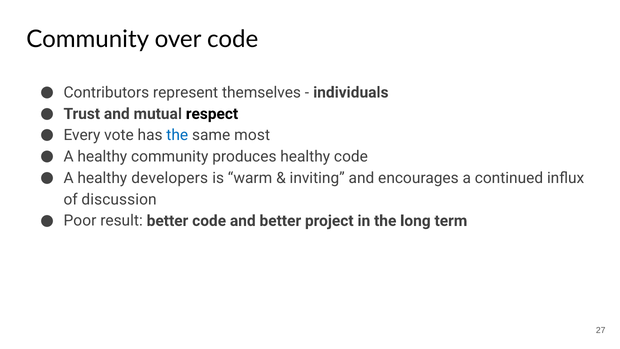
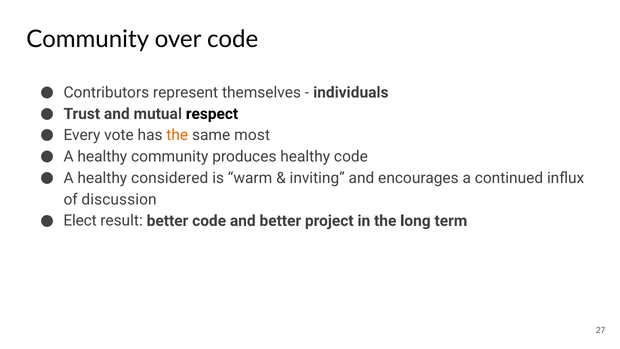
the at (177, 135) colour: blue -> orange
developers: developers -> considered
Poor: Poor -> Elect
